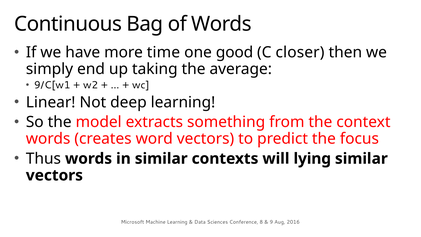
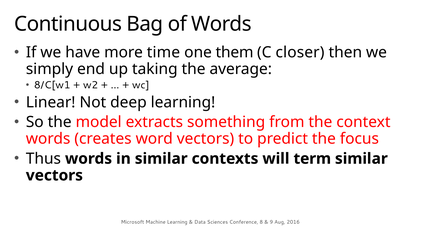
good: good -> them
9/C[w1: 9/C[w1 -> 8/C[w1
lying: lying -> term
